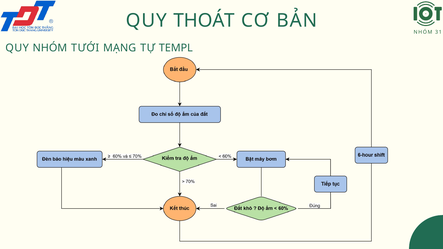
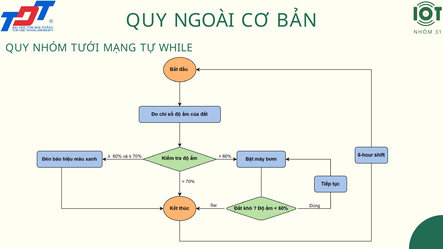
THOÁT: THOÁT -> NGOÀI
TEMPL: TEMPL -> WHILE
